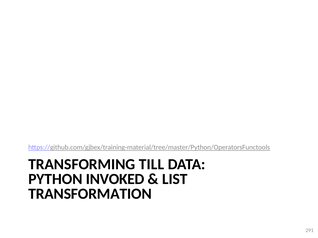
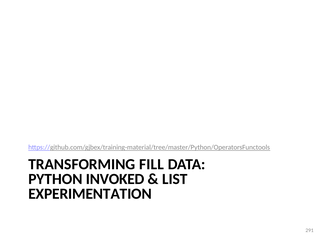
TILL: TILL -> FILL
TRANSFORMATION: TRANSFORMATION -> EXPERIMENTATION
